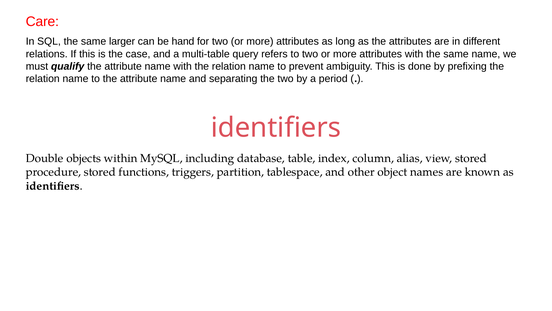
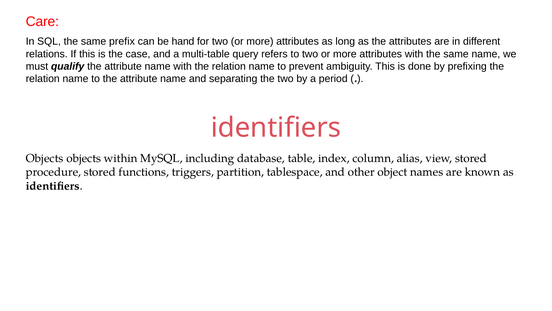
larger: larger -> prefix
Double at (45, 158): Double -> Objects
